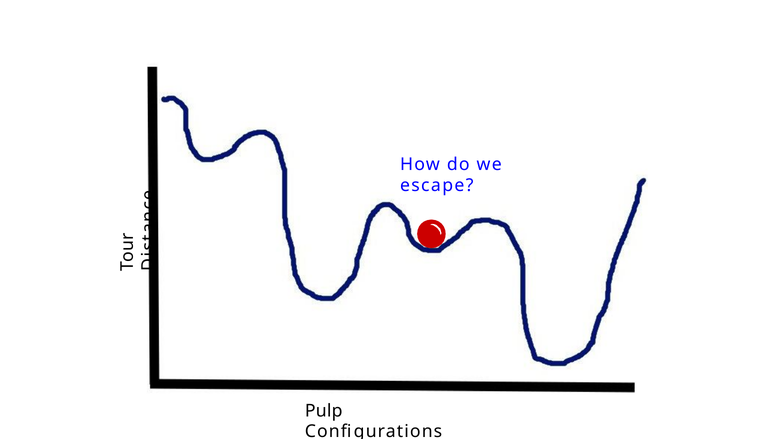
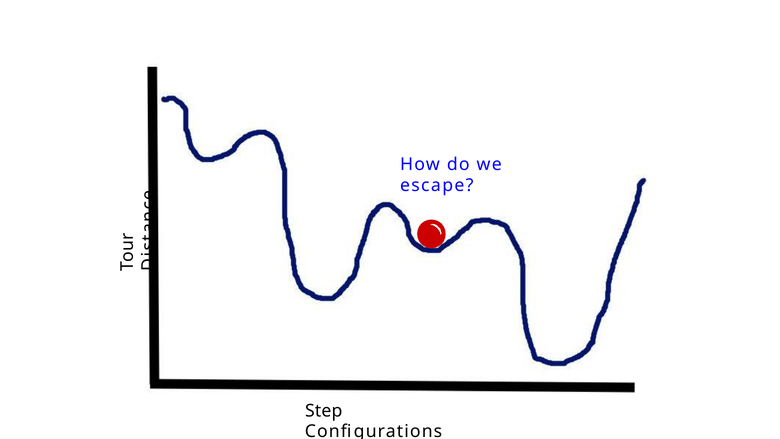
Pulp: Pulp -> Step
